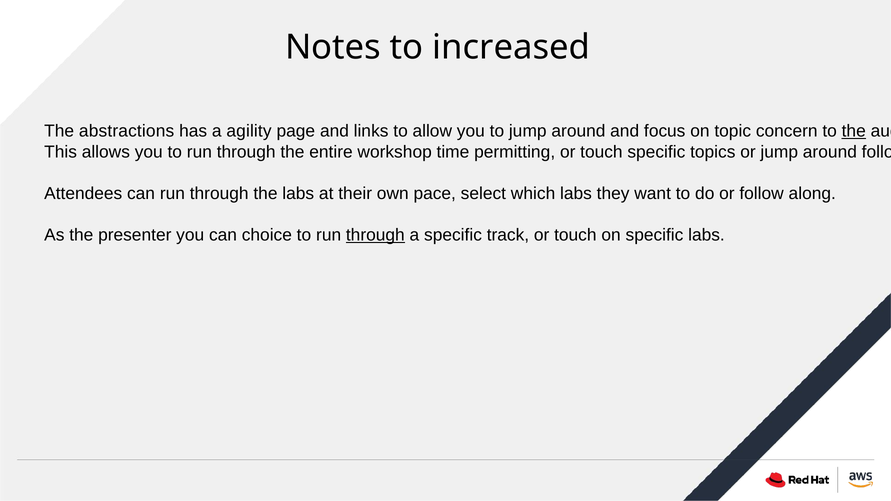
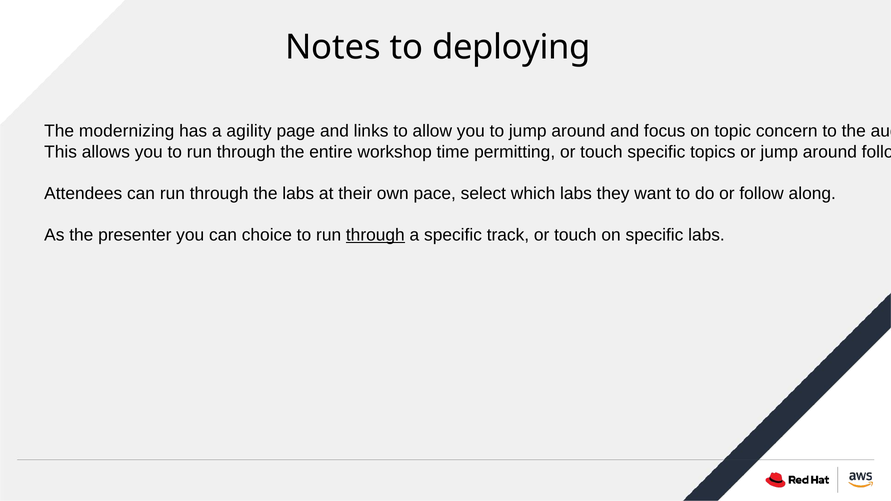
increased: increased -> deploying
abstractions: abstractions -> modernizing
the at (854, 131) underline: present -> none
